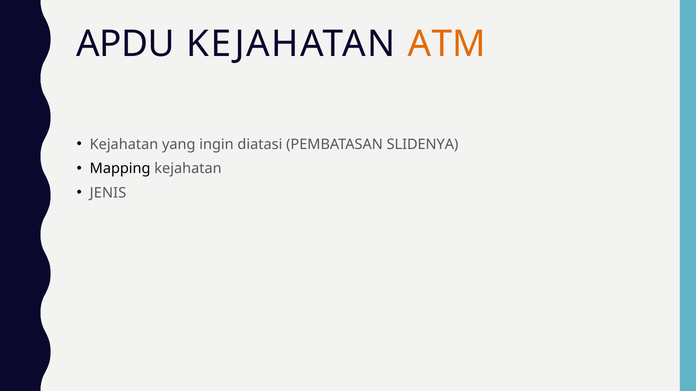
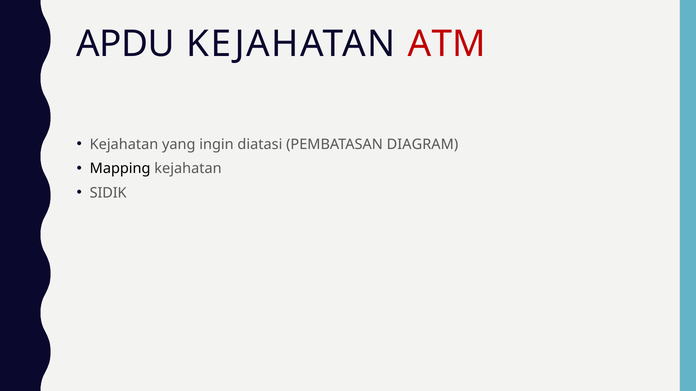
ATM colour: orange -> red
SLIDENYA: SLIDENYA -> DIAGRAM
JENIS: JENIS -> SIDIK
